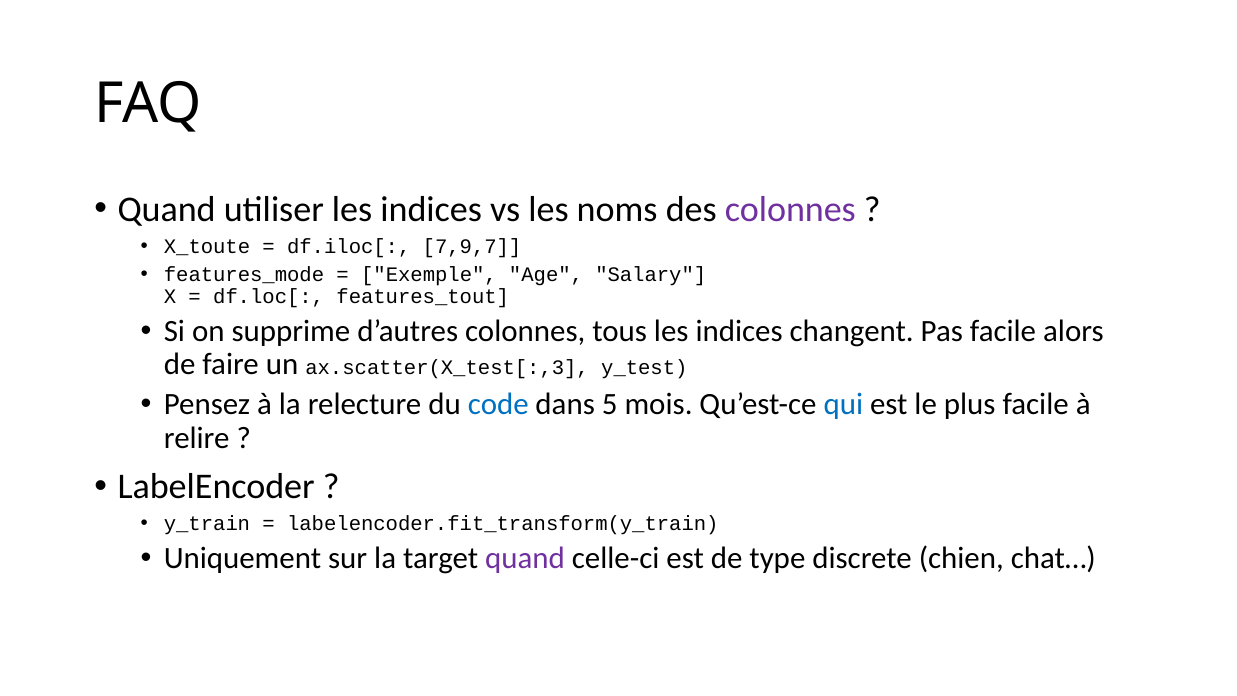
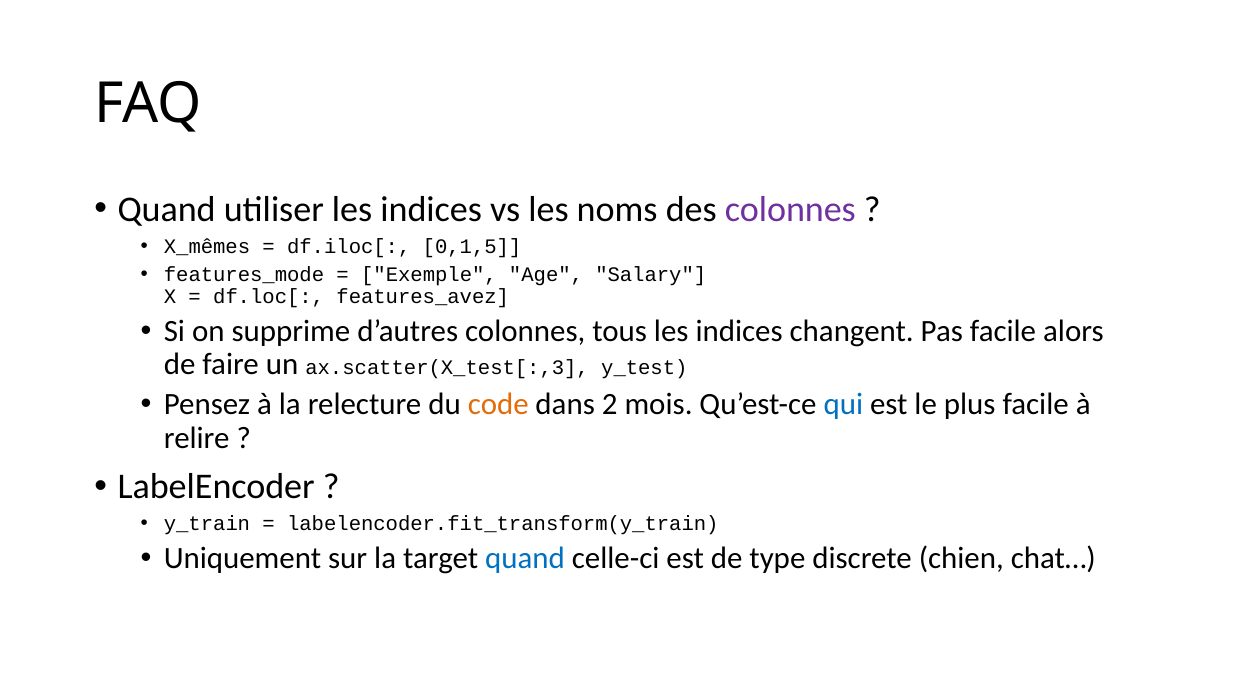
X_toute: X_toute -> X_mêmes
7,9,7: 7,9,7 -> 0,1,5
features_tout: features_tout -> features_avez
code colour: blue -> orange
5: 5 -> 2
quand at (525, 558) colour: purple -> blue
